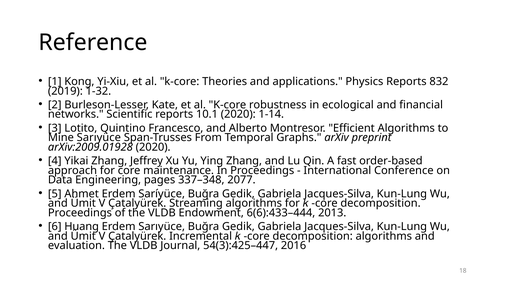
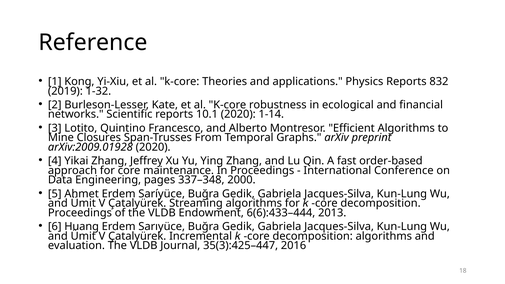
Mine Sarıyüce: Sarıyüce -> Closures
2077: 2077 -> 2000
54(3):425–447: 54(3):425–447 -> 35(3):425–447
